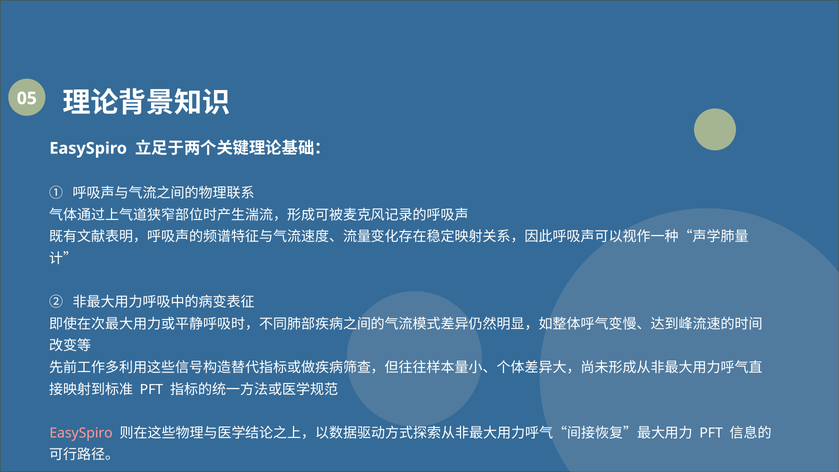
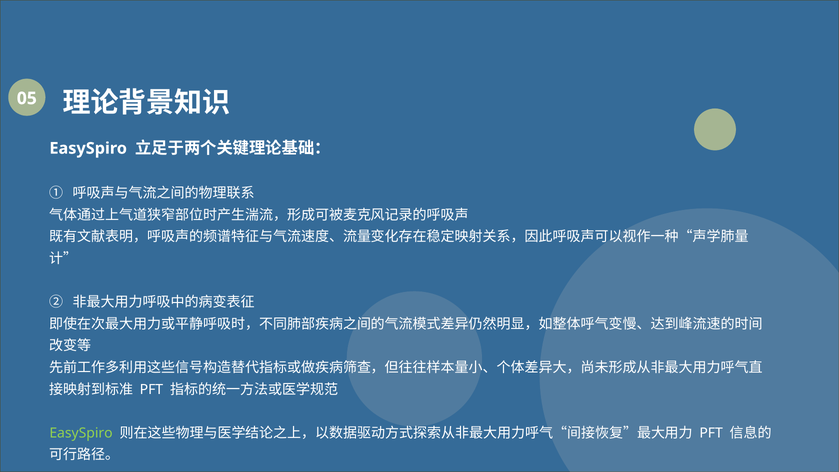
EasySpiro at (81, 433) colour: pink -> light green
